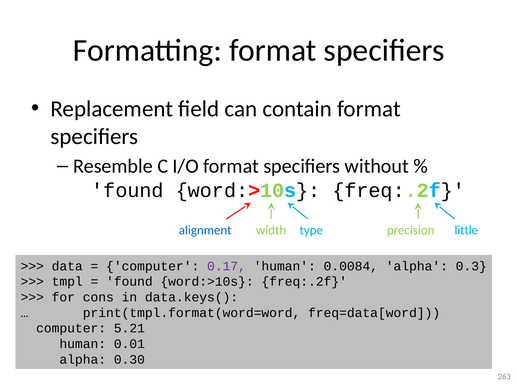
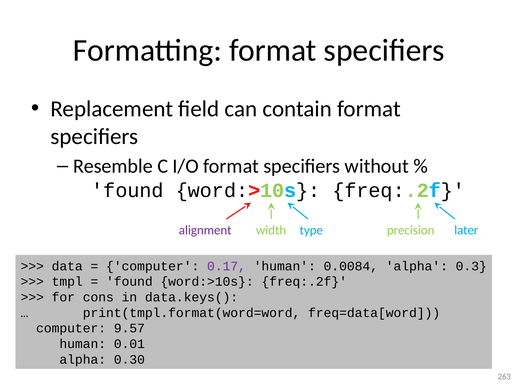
alignment colour: blue -> purple
little: little -> later
5.21: 5.21 -> 9.57
